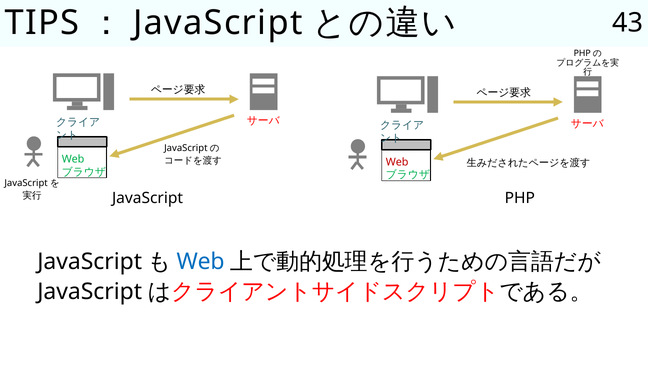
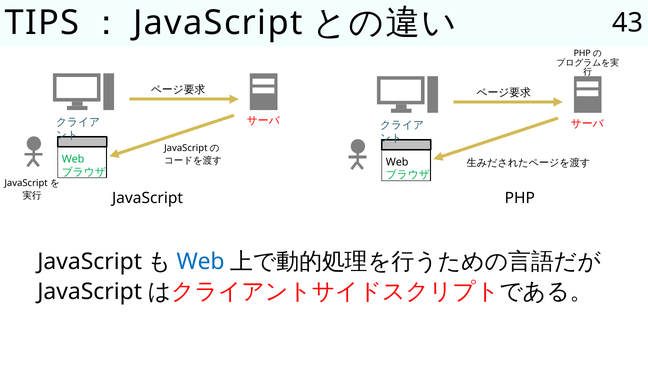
Web at (397, 162) colour: red -> black
